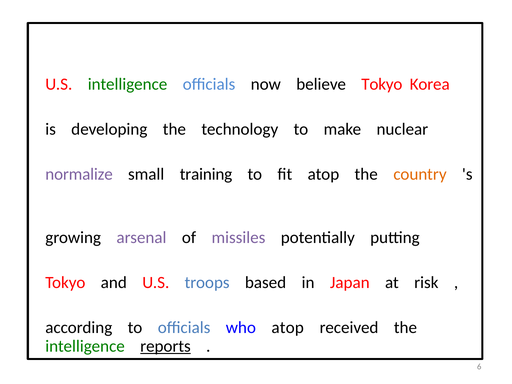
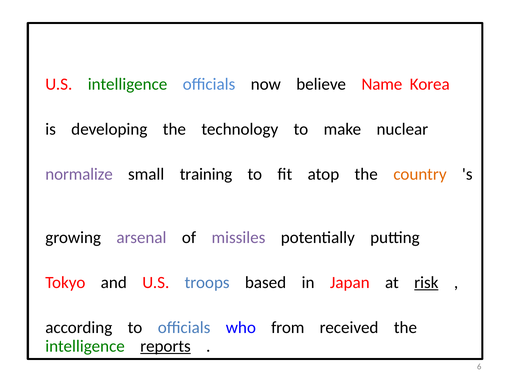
believe Tokyo: Tokyo -> Name
risk underline: none -> present
who atop: atop -> from
